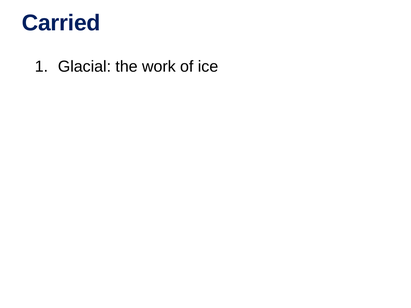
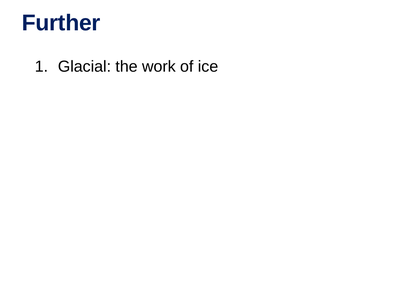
Carried: Carried -> Further
